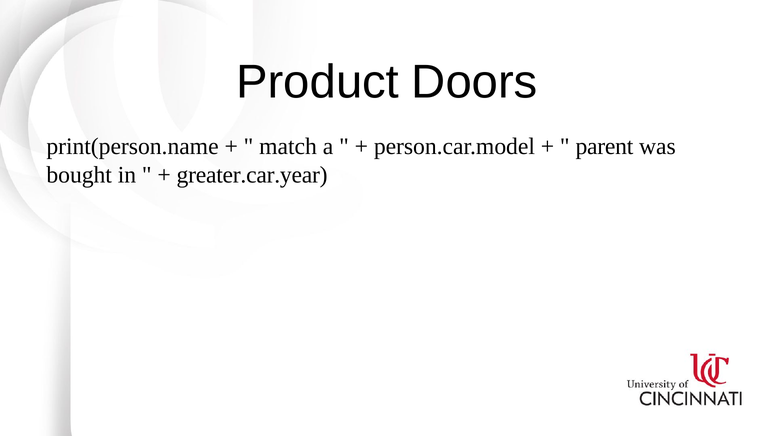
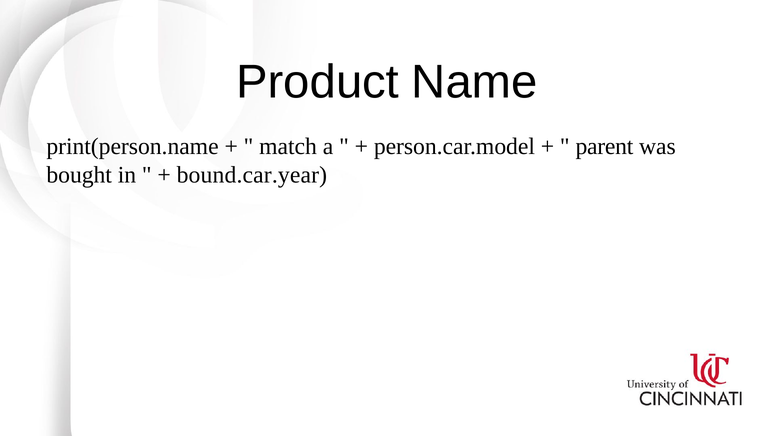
Doors: Doors -> Name
greater.car.year: greater.car.year -> bound.car.year
